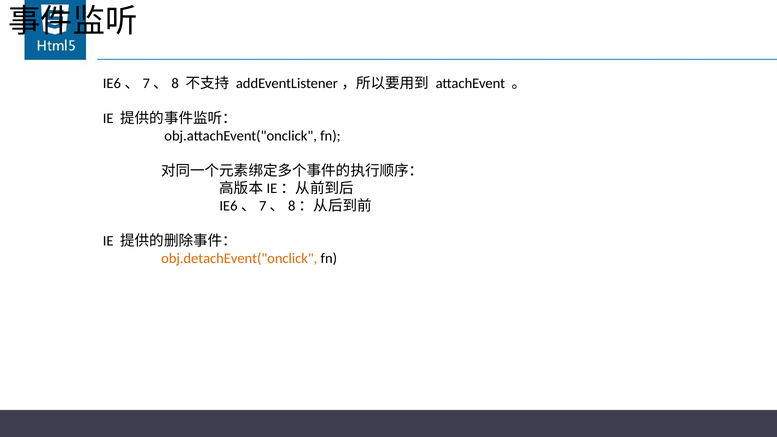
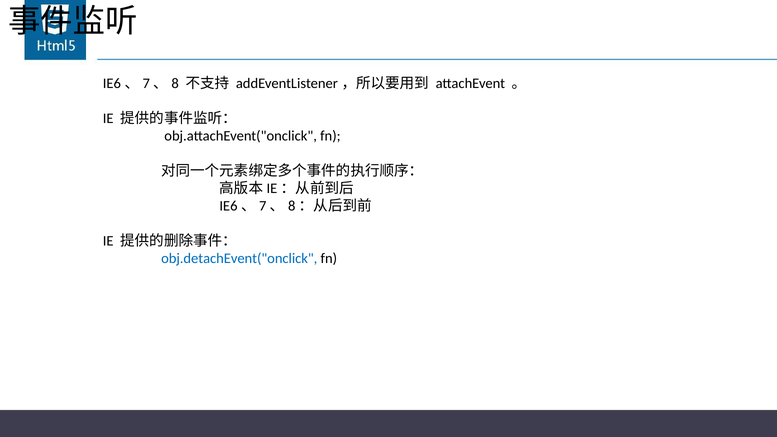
obj.detachEvent("onclick colour: orange -> blue
